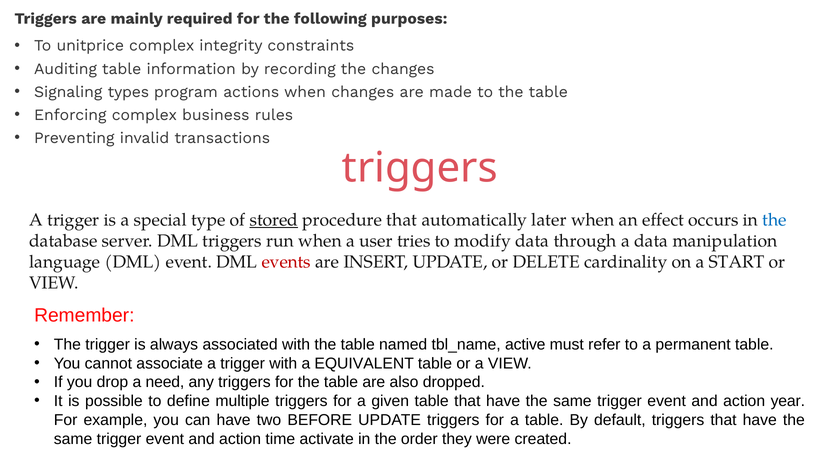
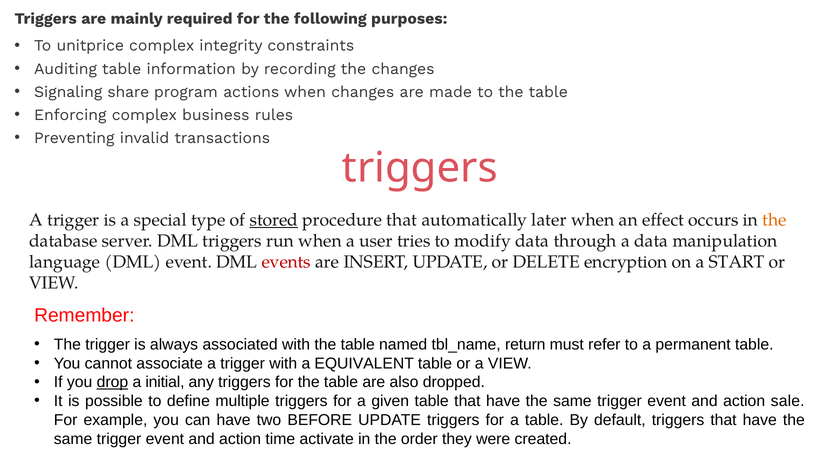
types: types -> share
the at (775, 220) colour: blue -> orange
cardinality: cardinality -> encryption
active: active -> return
drop underline: none -> present
need: need -> initial
year: year -> sale
